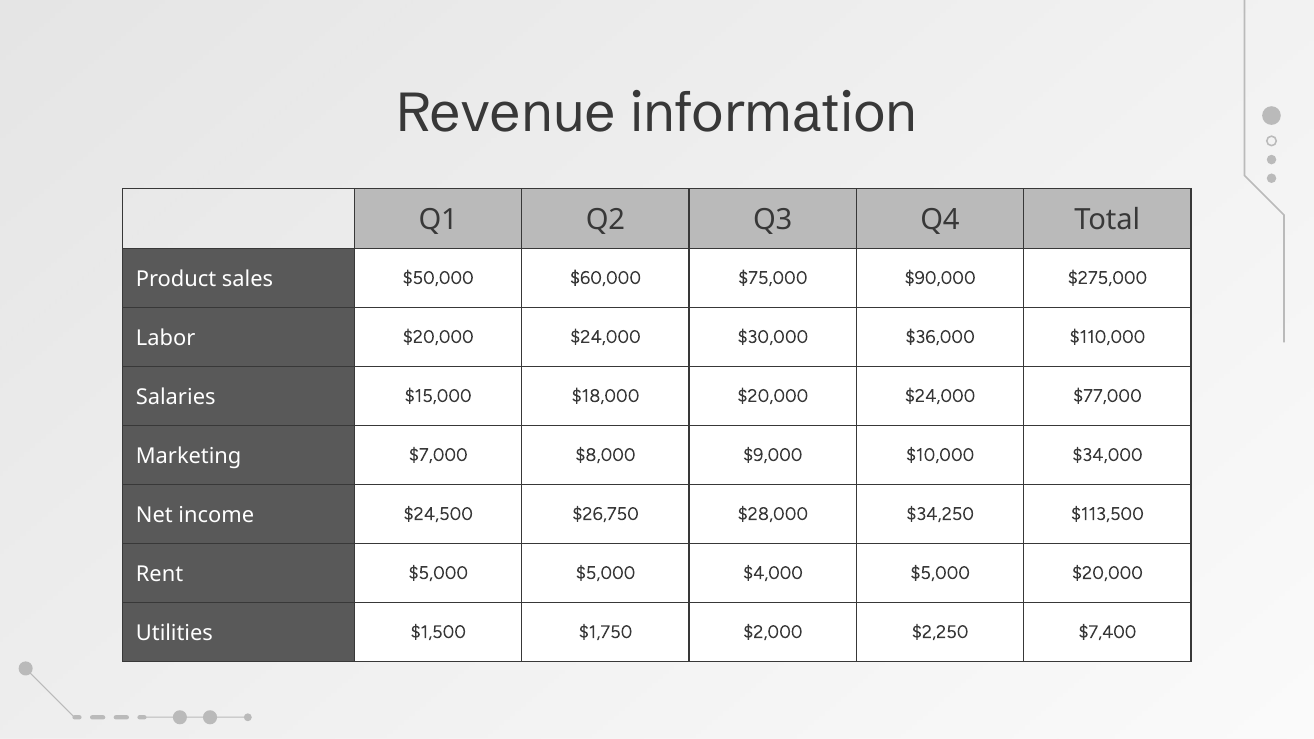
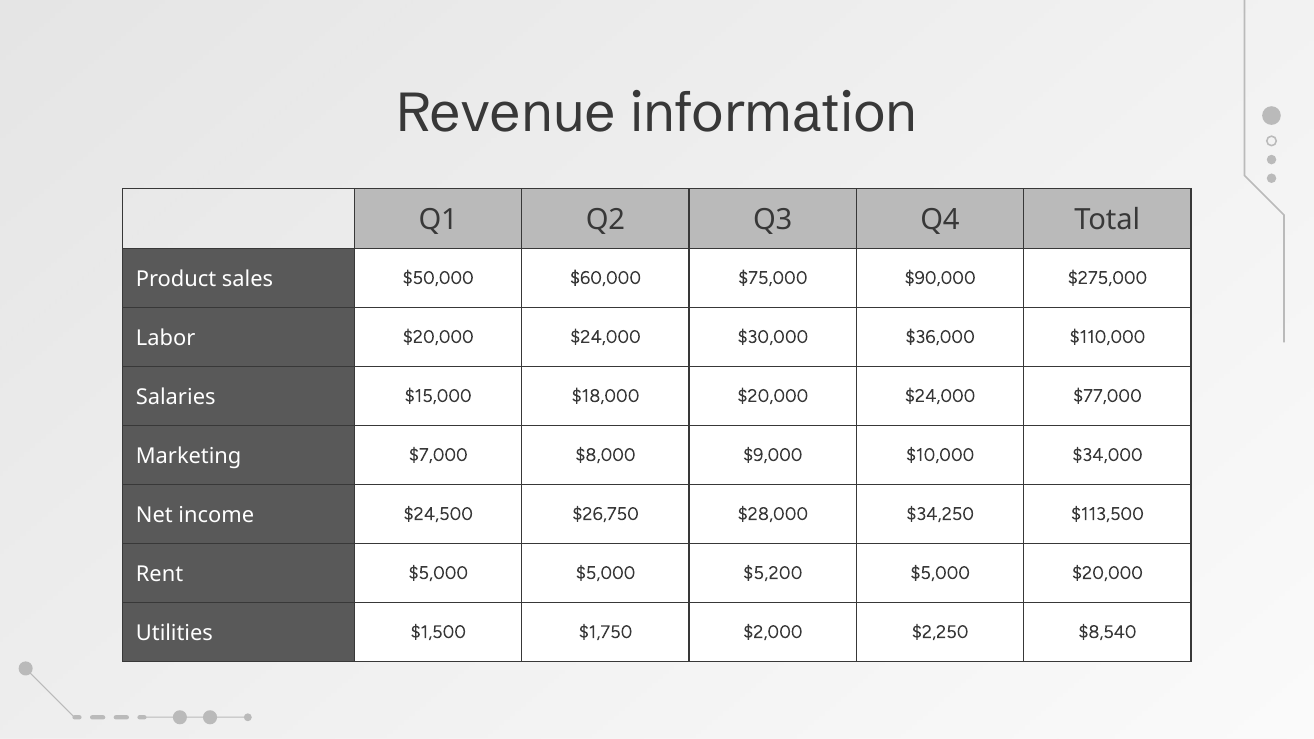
$4,000: $4,000 -> $5,200
$7,400: $7,400 -> $8,540
